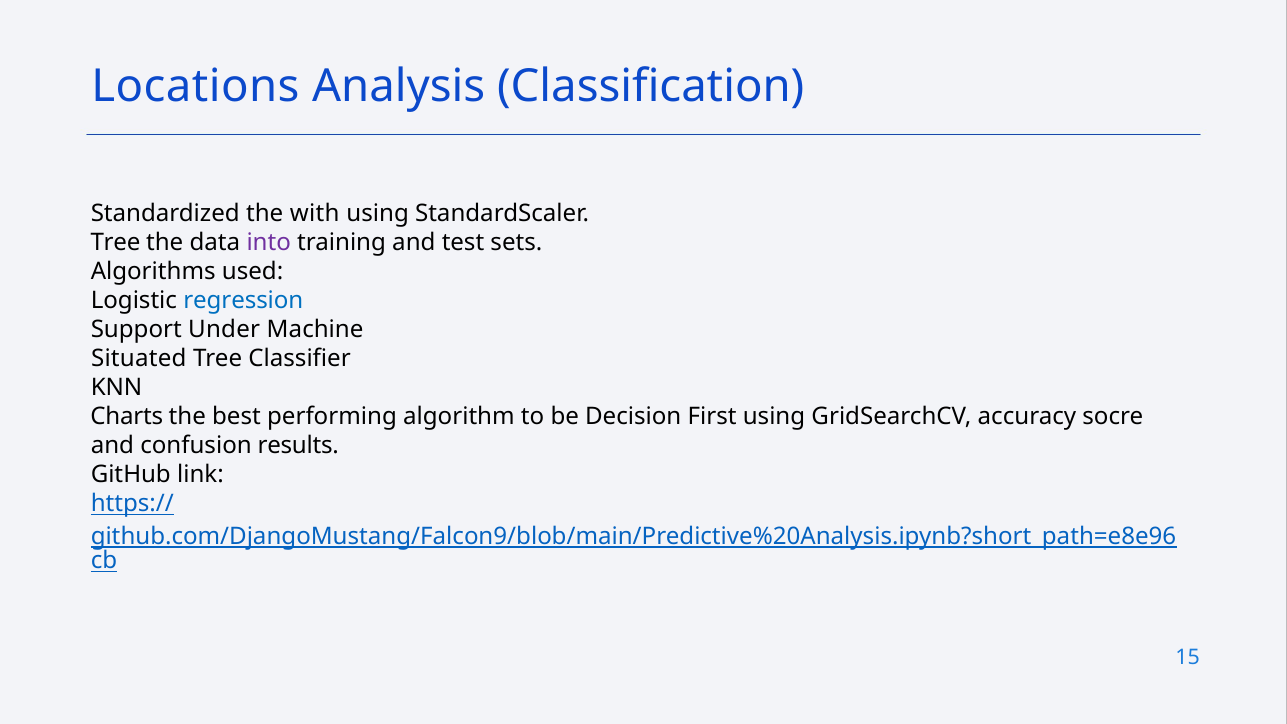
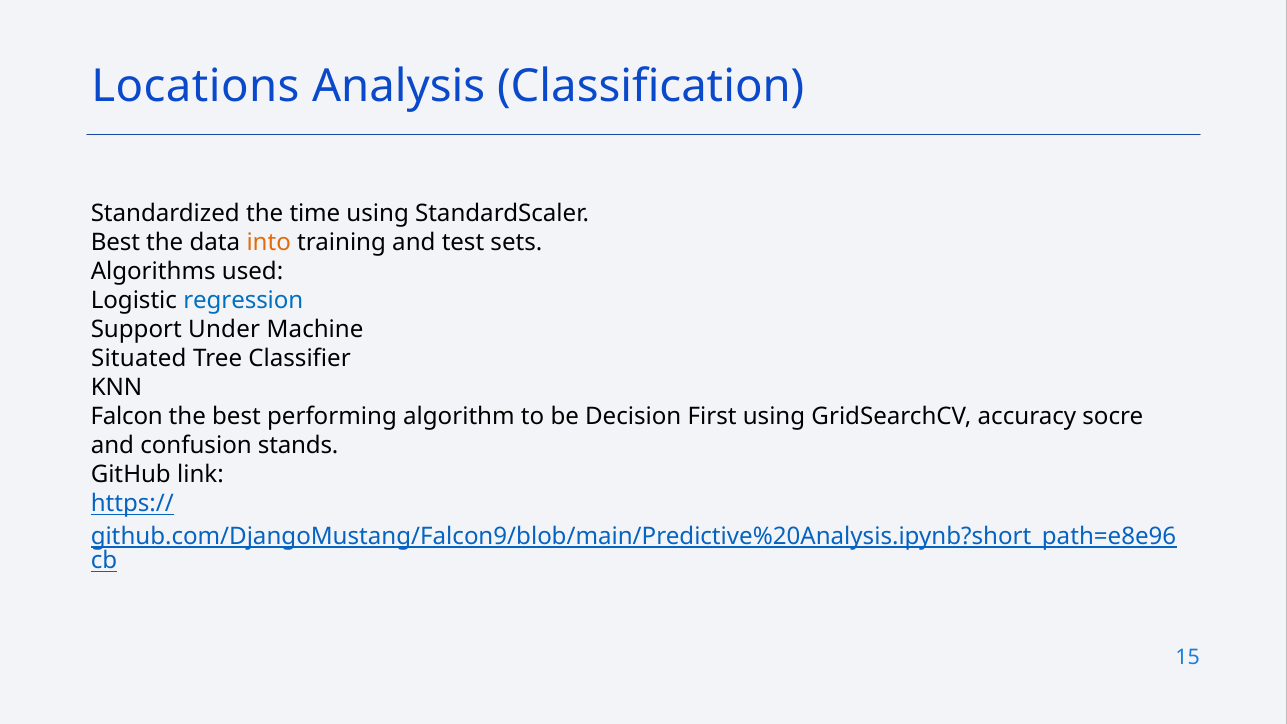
with: with -> time
Tree at (115, 243): Tree -> Best
into colour: purple -> orange
Charts: Charts -> Falcon
results: results -> stands
